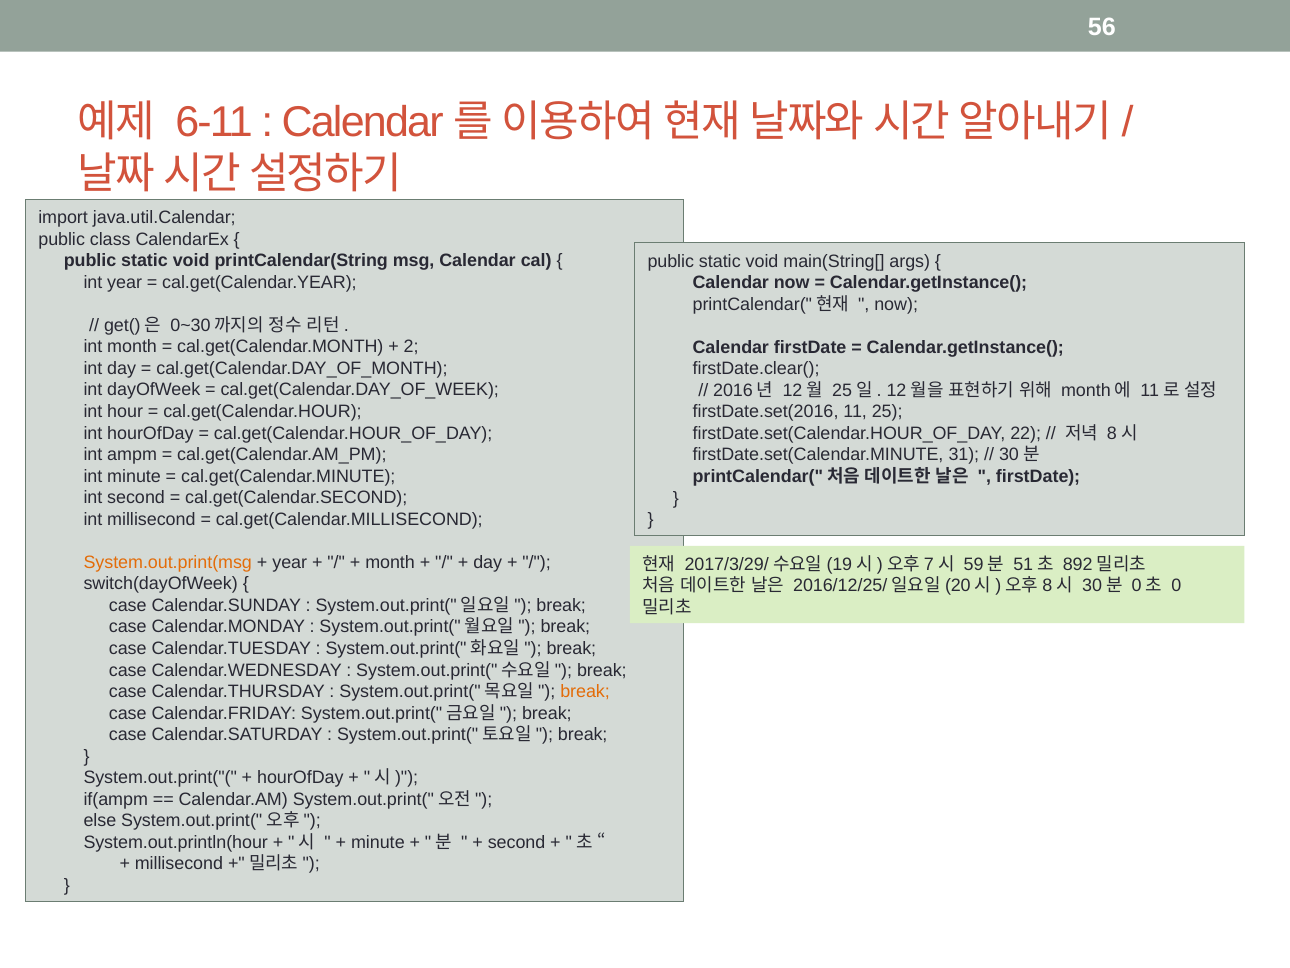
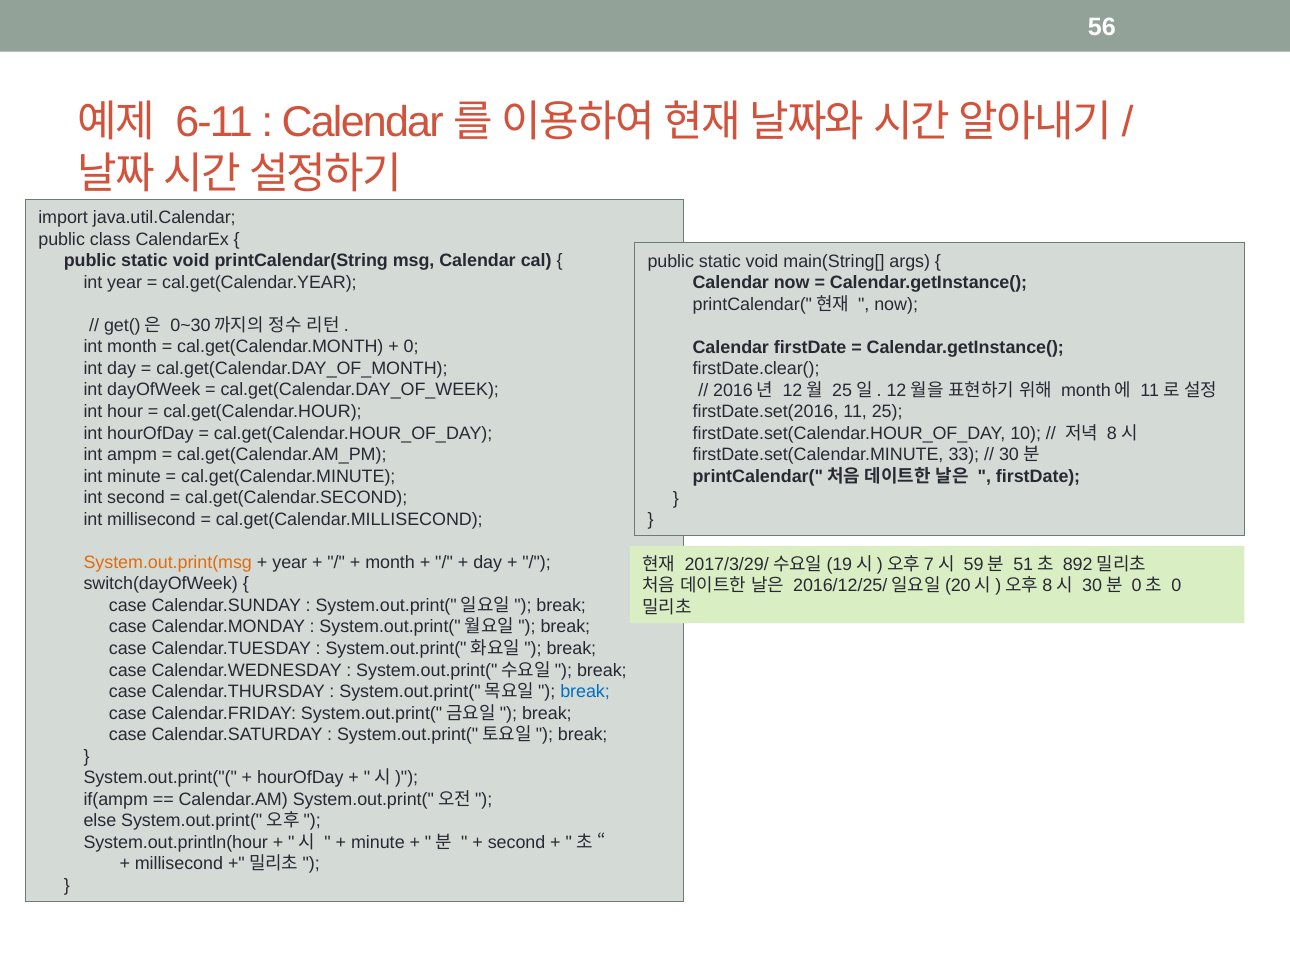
2 at (411, 347): 2 -> 0
22: 22 -> 10
31: 31 -> 33
break at (585, 691) colour: orange -> blue
